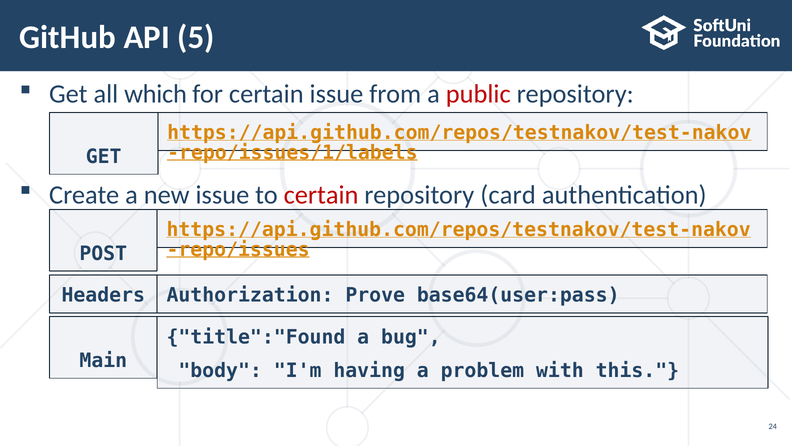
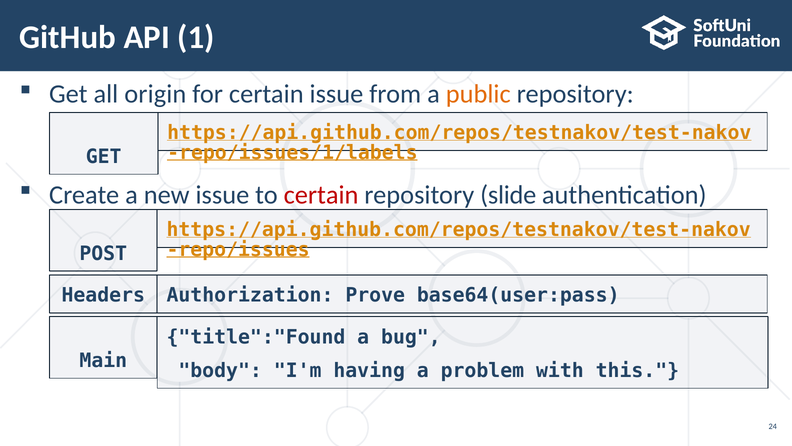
5: 5 -> 1
which: which -> origin
public colour: red -> orange
card: card -> slide
